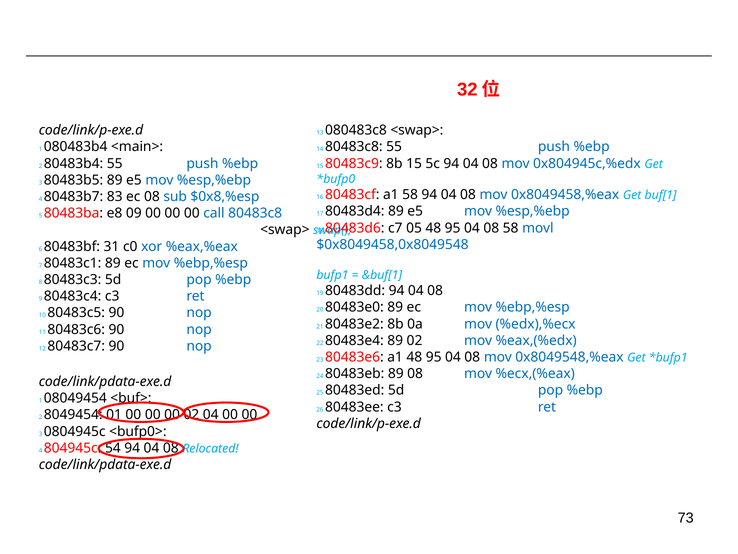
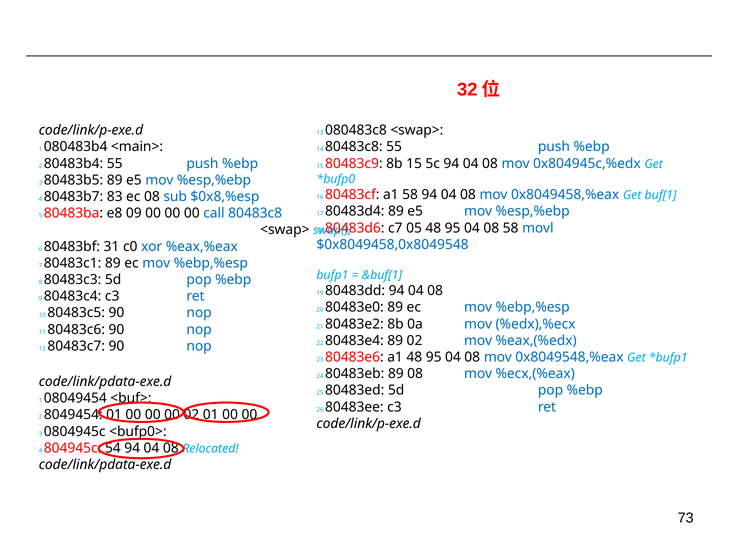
02 04: 04 -> 01
